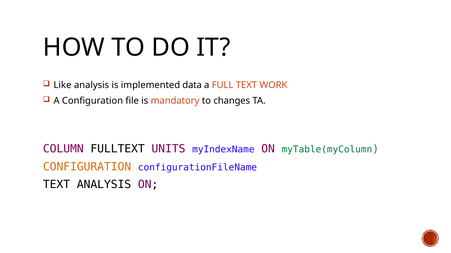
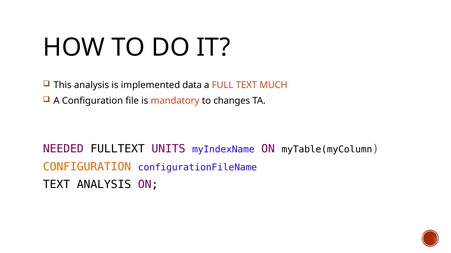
Like: Like -> This
WORK: WORK -> MUCH
COLUMN: COLUMN -> NEEDED
myTable(myColumn colour: green -> black
